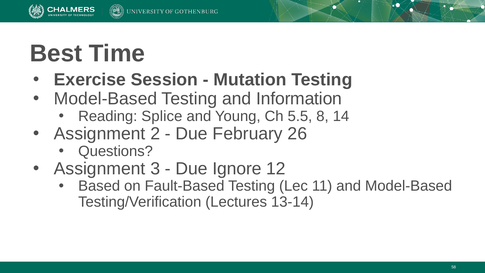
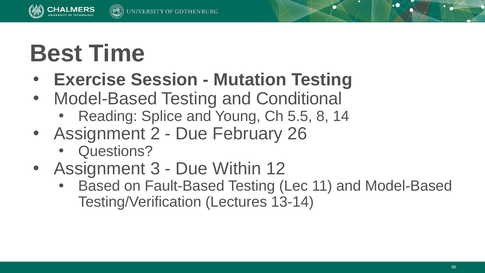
Information: Information -> Conditional
Ignore: Ignore -> Within
